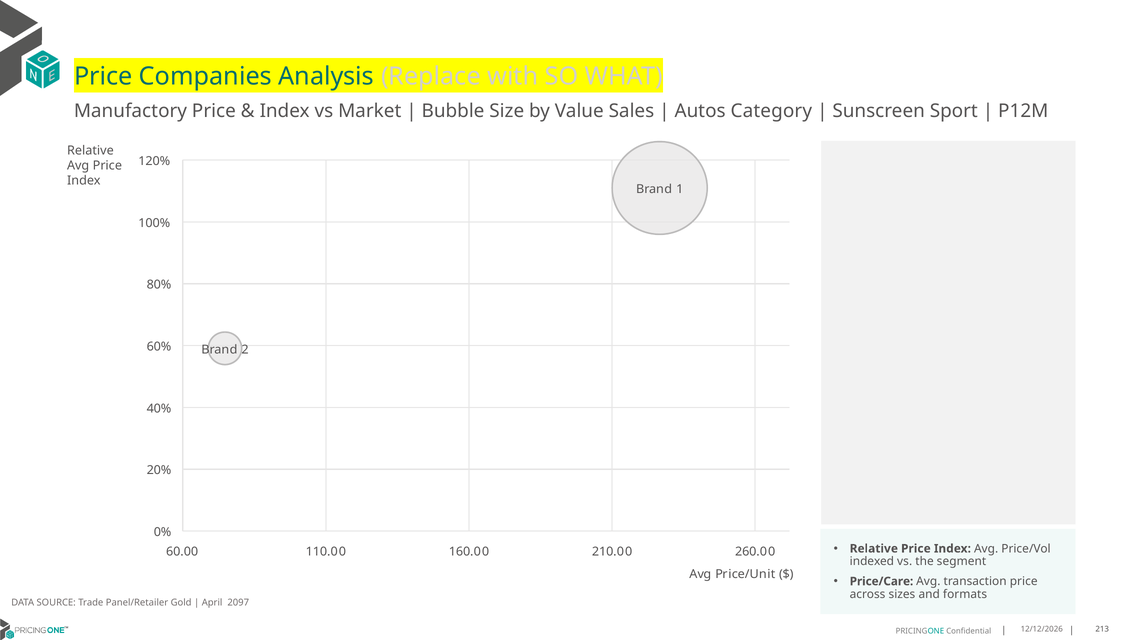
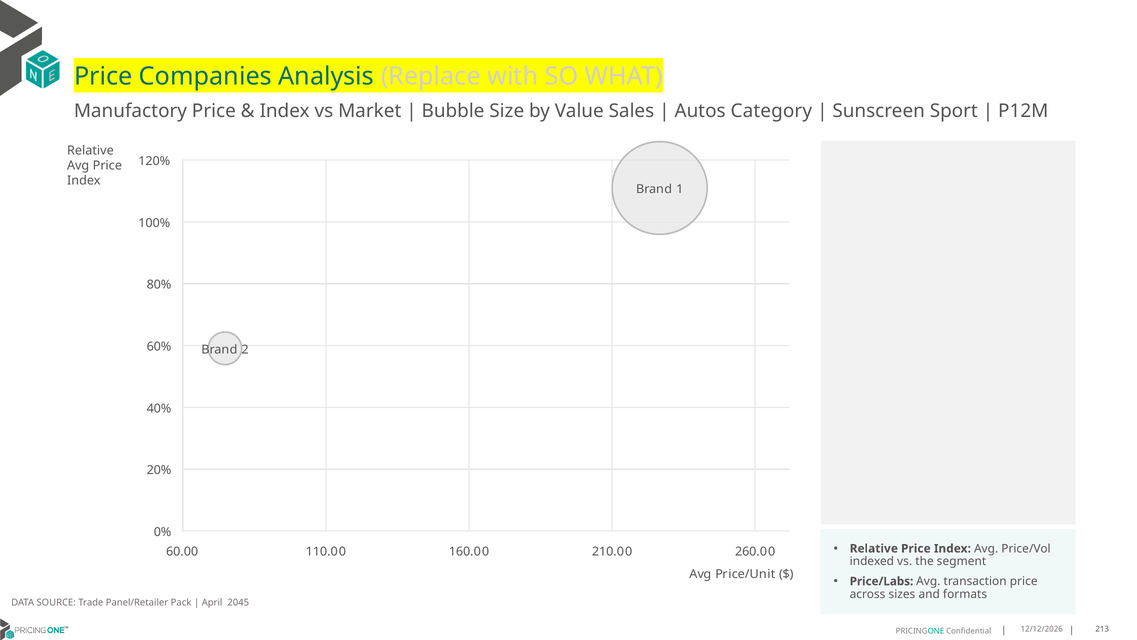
Price/Care: Price/Care -> Price/Labs
Gold: Gold -> Pack
2097: 2097 -> 2045
